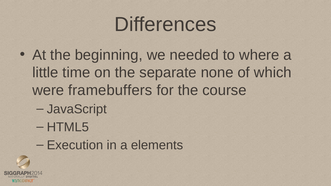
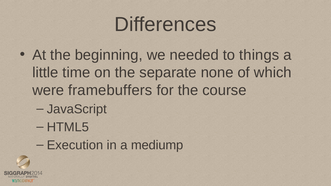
where: where -> things
elements: elements -> mediump
